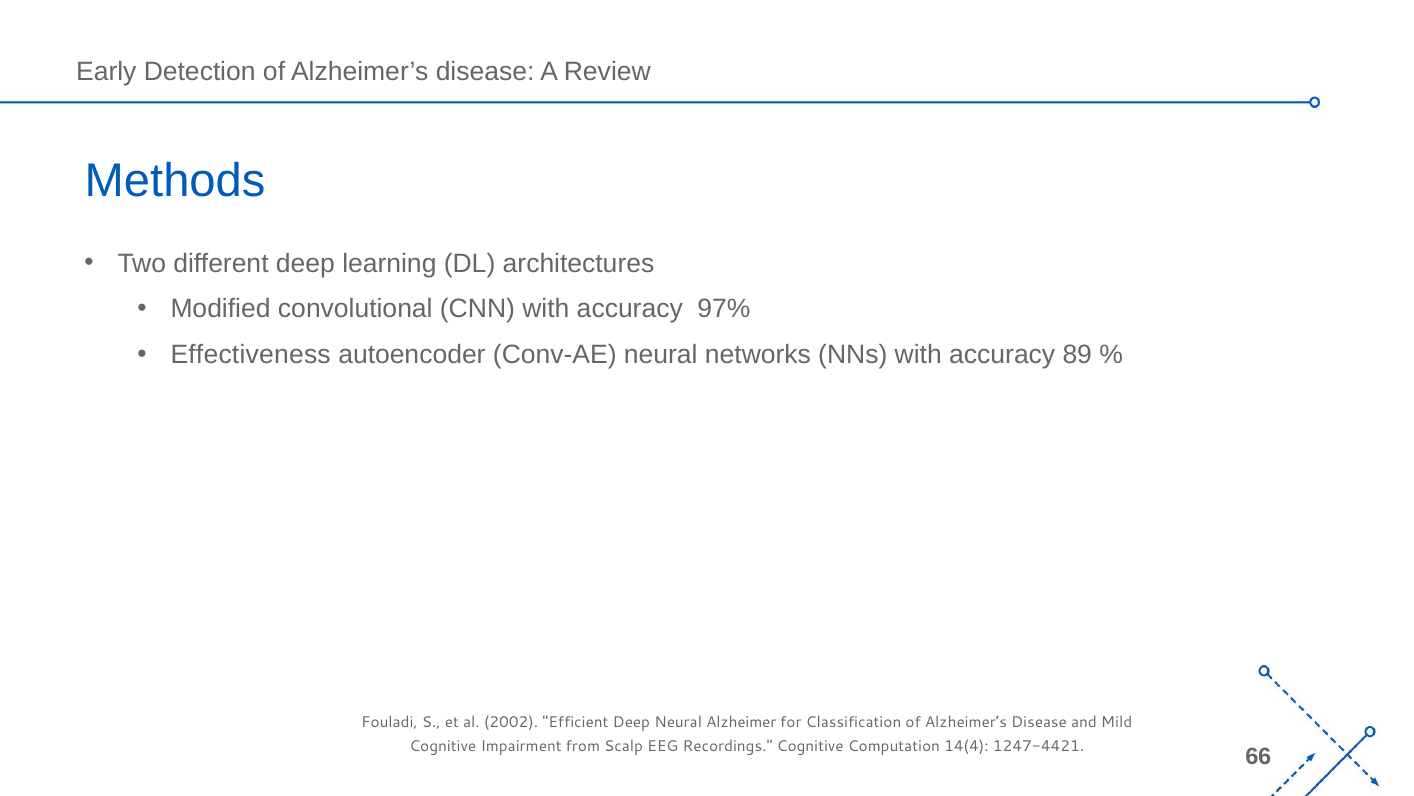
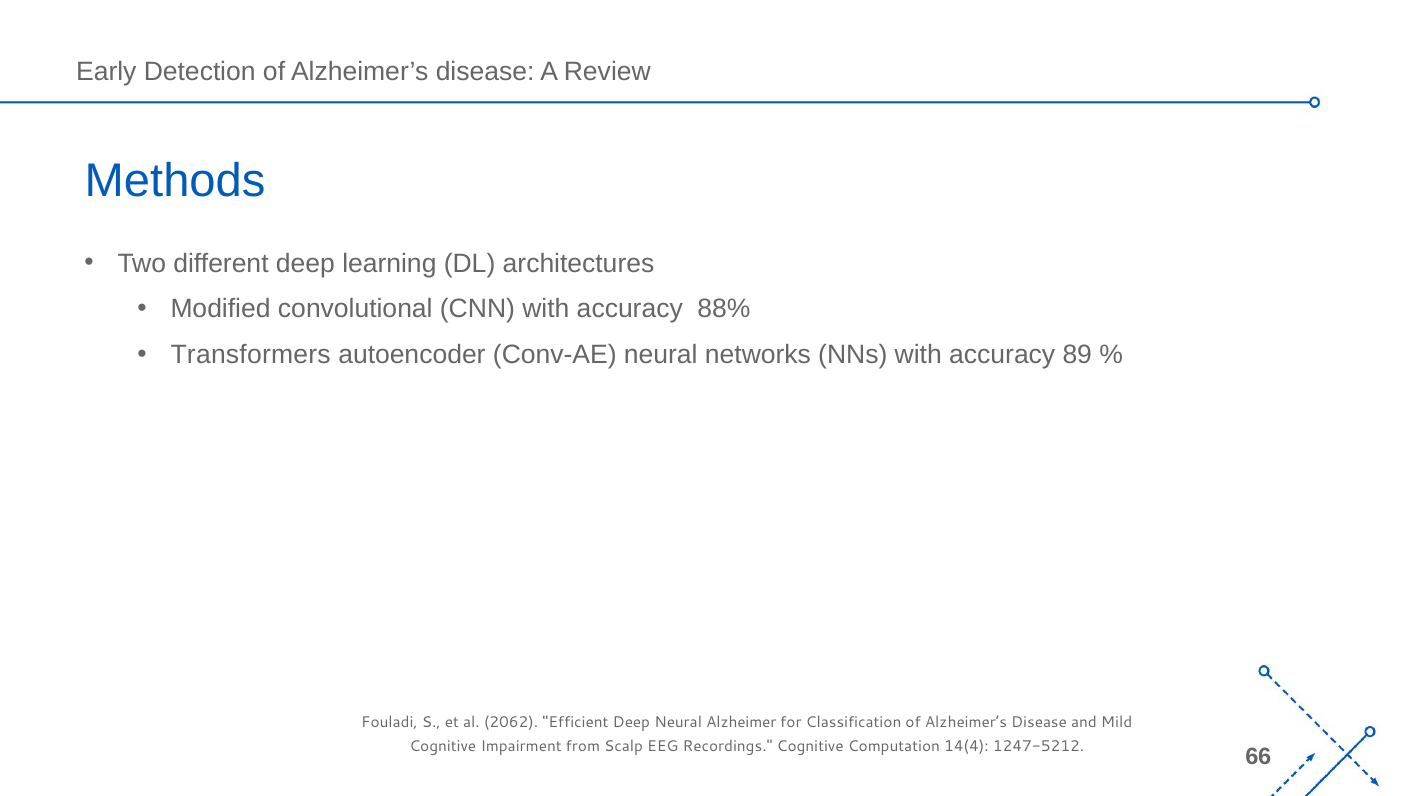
97%: 97% -> 88%
Effectiveness: Effectiveness -> Transformers
2002: 2002 -> 2062
1247-4421: 1247-4421 -> 1247-5212
